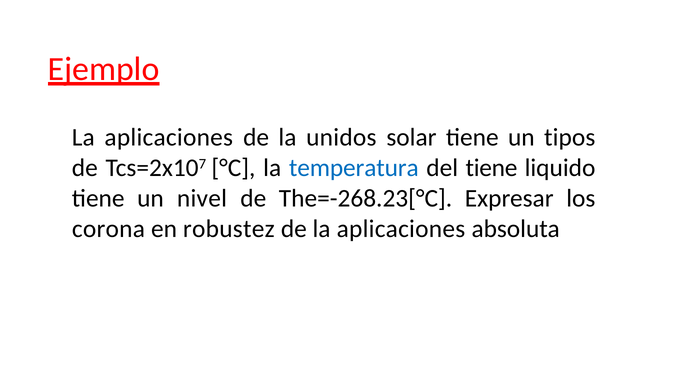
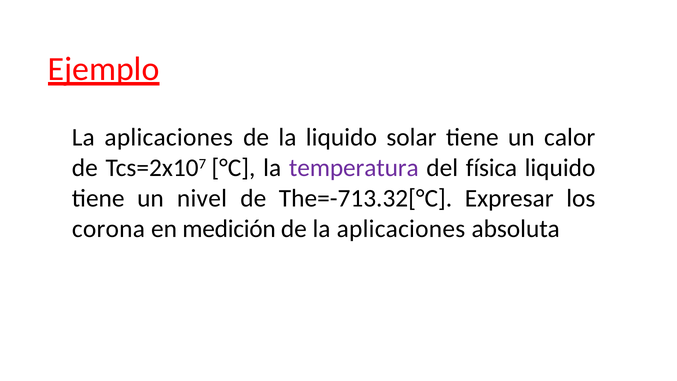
la unidos: unidos -> liquido
tipos: tipos -> calor
temperatura colour: blue -> purple
del tiene: tiene -> física
The=-268.23[°C: The=-268.23[°C -> The=-713.32[°C
robustez: robustez -> medición
